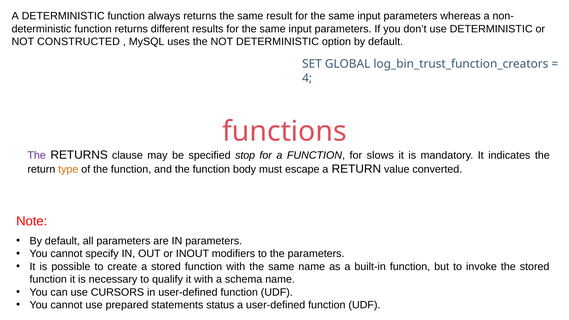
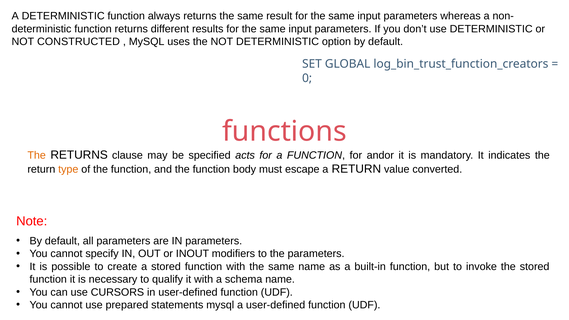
4: 4 -> 0
The at (37, 155) colour: purple -> orange
stop: stop -> acts
slows: slows -> andor
statements status: status -> mysql
